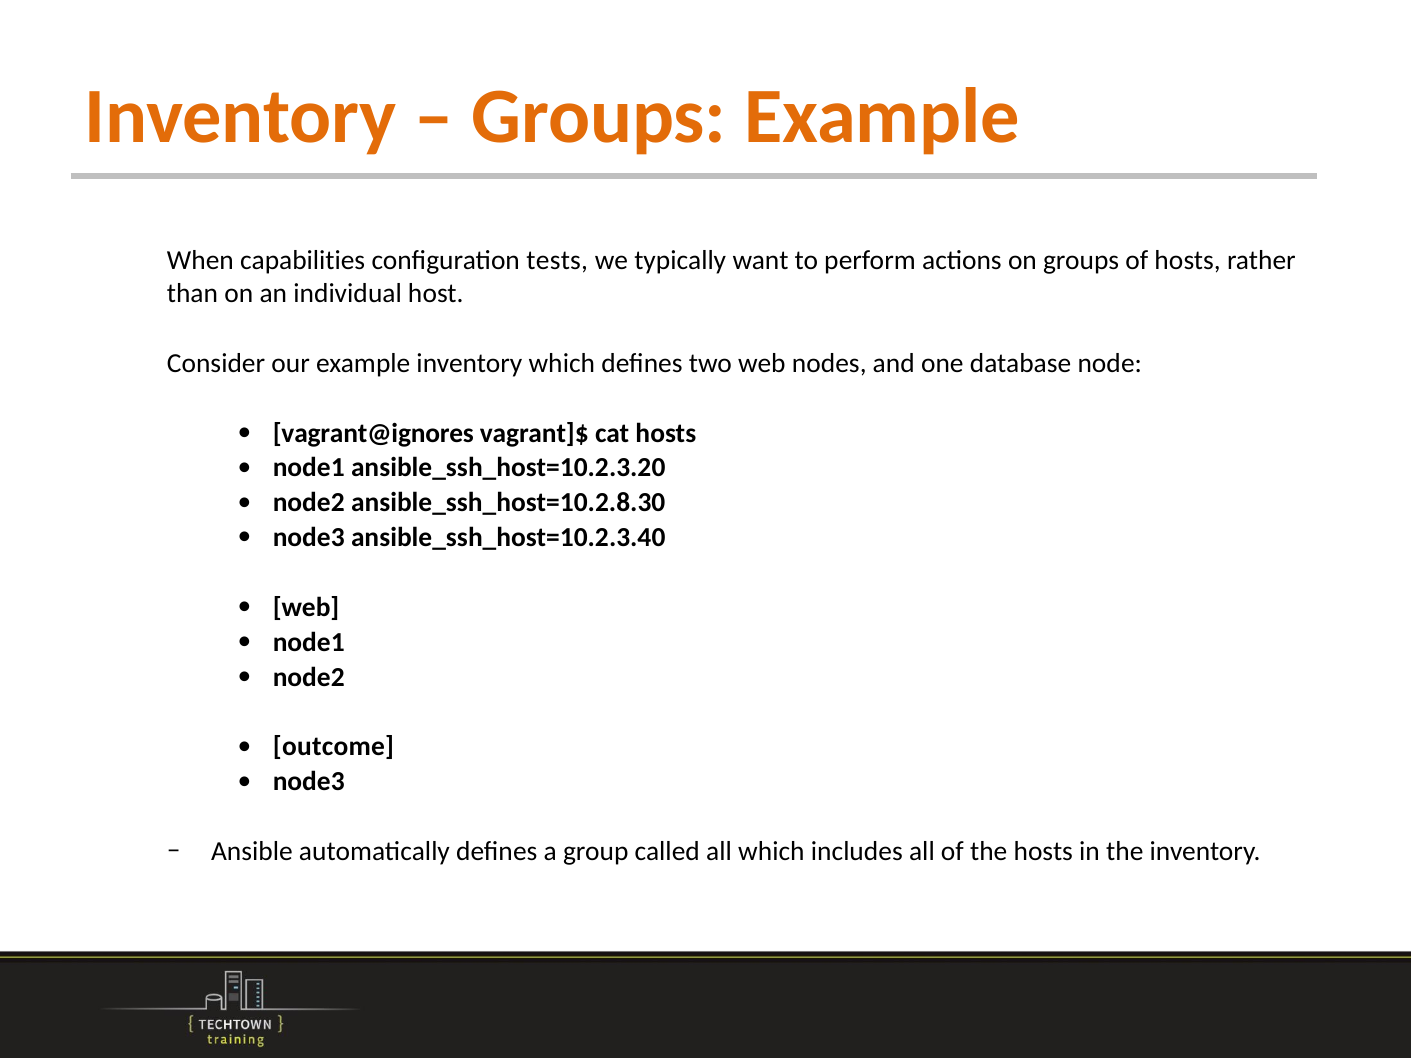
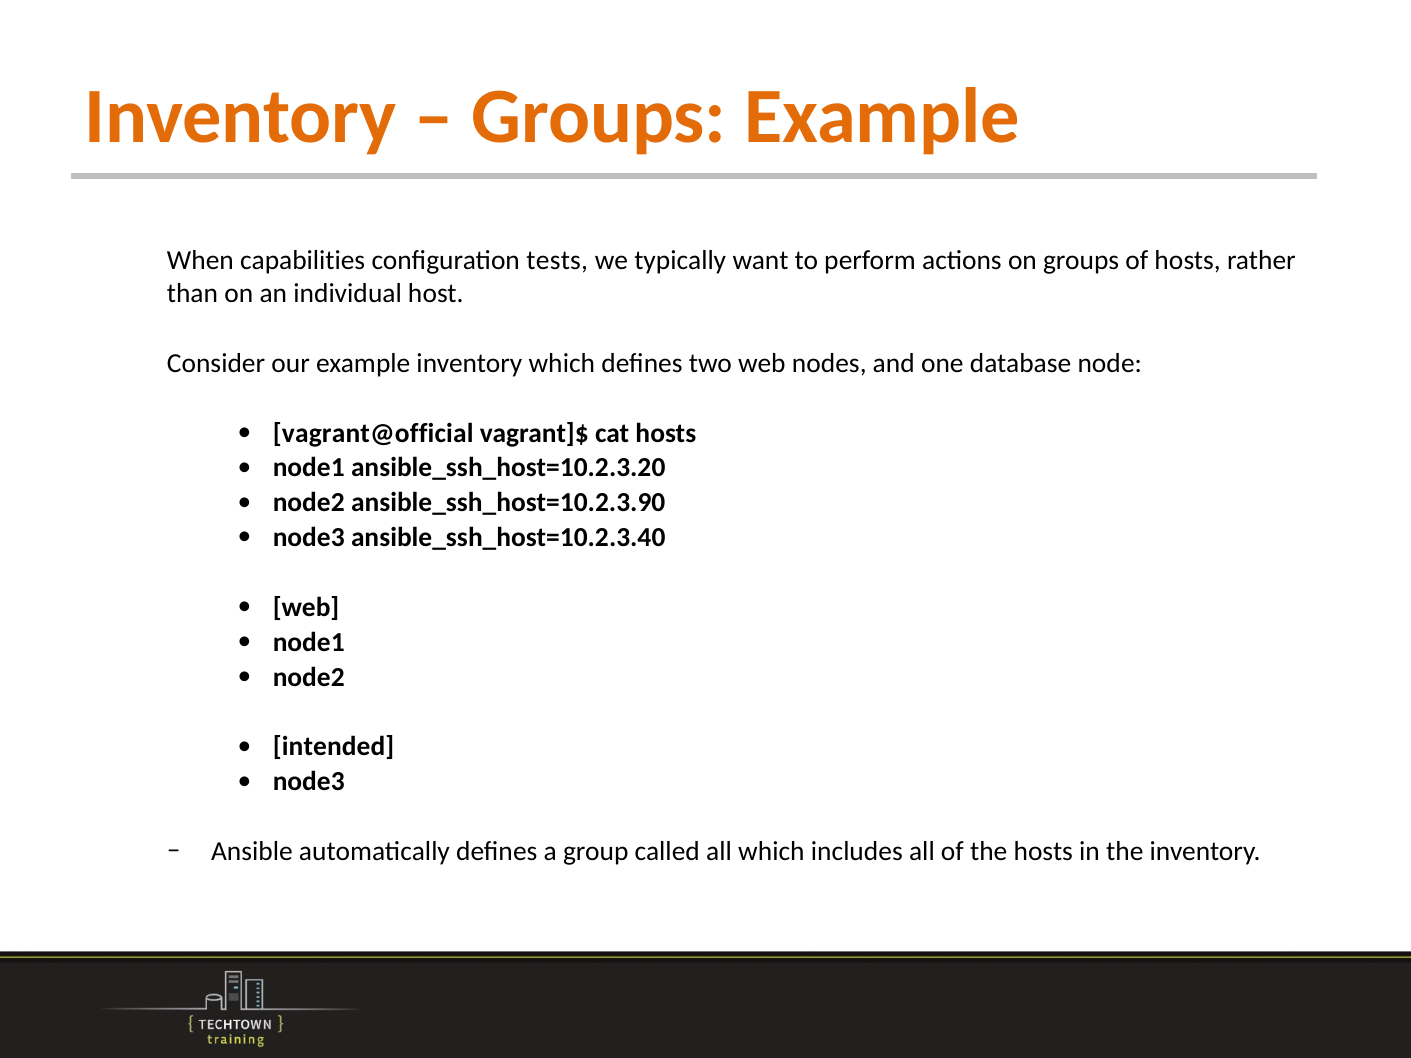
vagrant@ignores: vagrant@ignores -> vagrant@official
ansible_ssh_host=10.2.8.30: ansible_ssh_host=10.2.8.30 -> ansible_ssh_host=10.2.3.90
outcome: outcome -> intended
